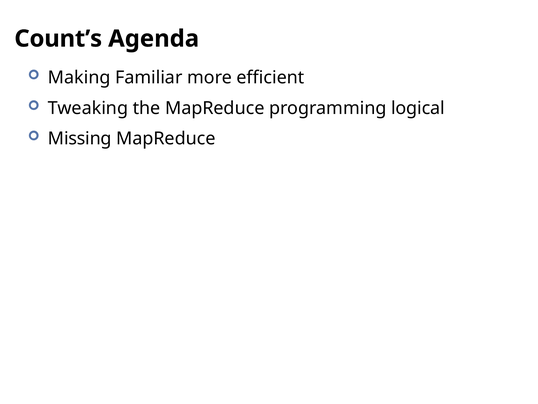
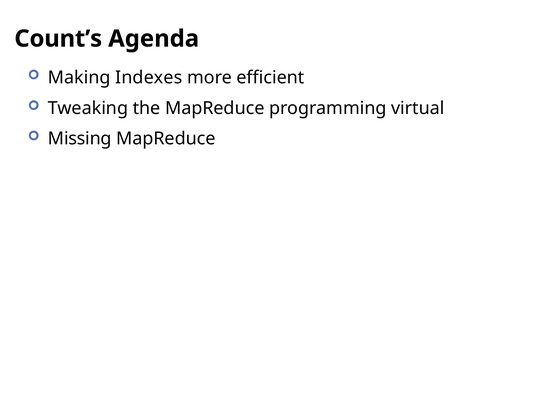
Familiar: Familiar -> Indexes
logical: logical -> virtual
